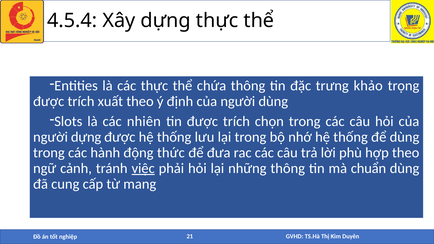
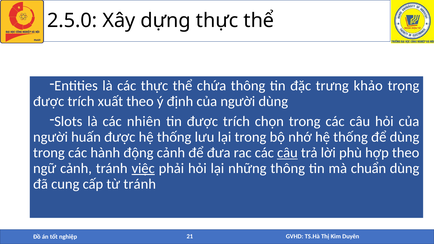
4.5.4: 4.5.4 -> 2.5.0
người dựng: dựng -> huấn
động thức: thức -> cảnh
câu at (287, 153) underline: none -> present
từ mang: mang -> tránh
